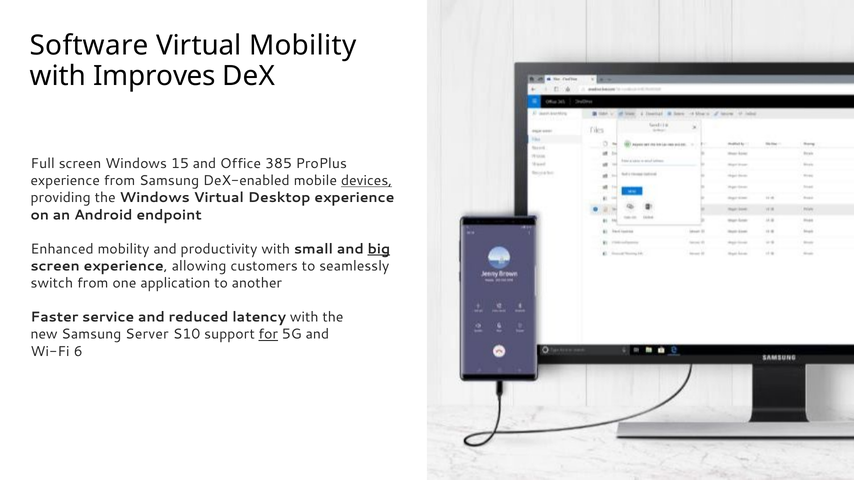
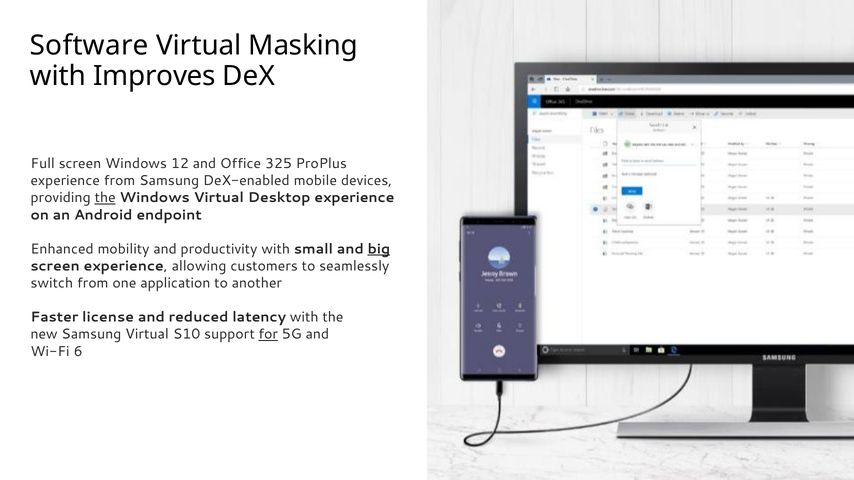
Virtual Mobility: Mobility -> Masking
15: 15 -> 12
385: 385 -> 325
devices underline: present -> none
the at (105, 198) underline: none -> present
service: service -> license
Samsung Server: Server -> Virtual
